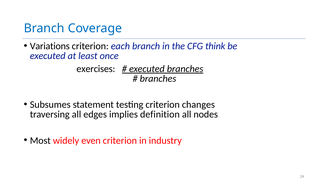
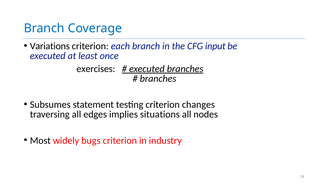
think: think -> input
definition: definition -> situations
even: even -> bugs
